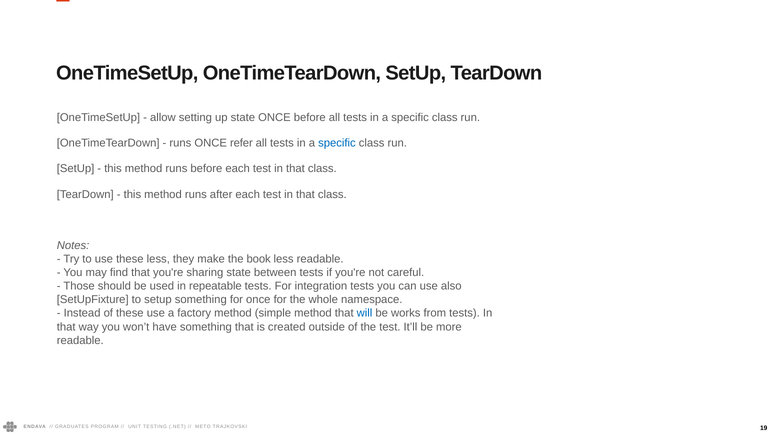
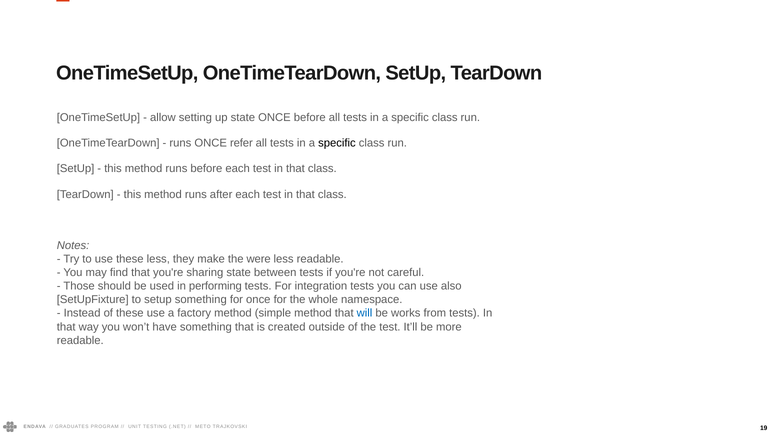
specific at (337, 143) colour: blue -> black
book: book -> were
repeatable: repeatable -> performing
